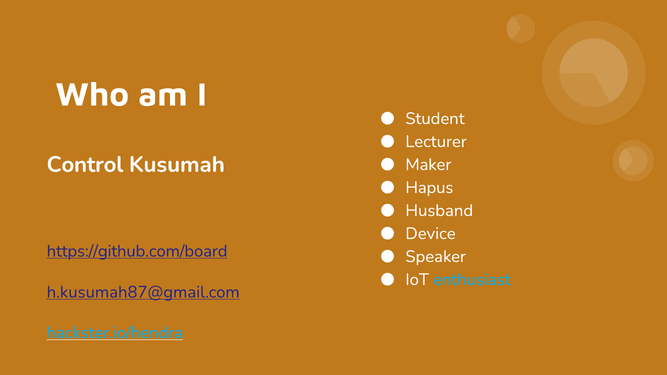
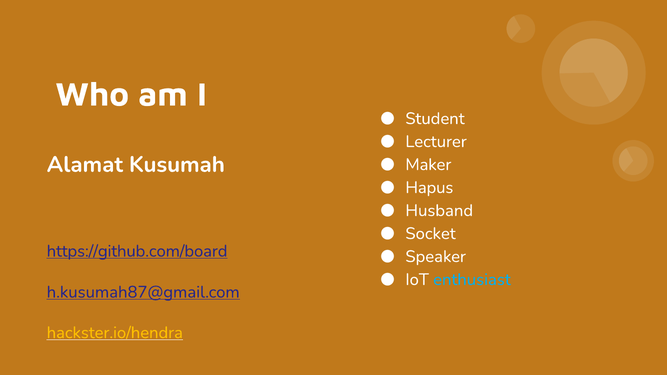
Control: Control -> Alamat
Device: Device -> Socket
hackster.io/hendra colour: light blue -> yellow
